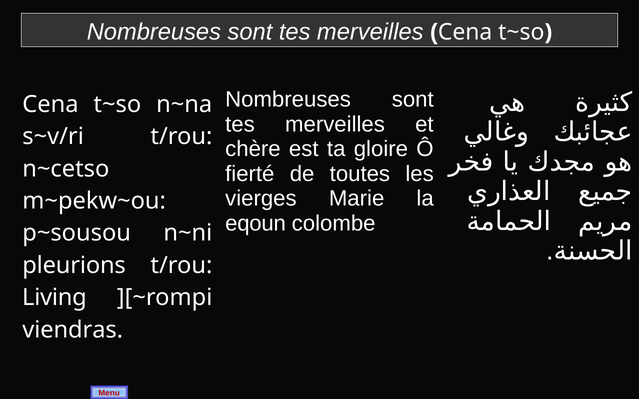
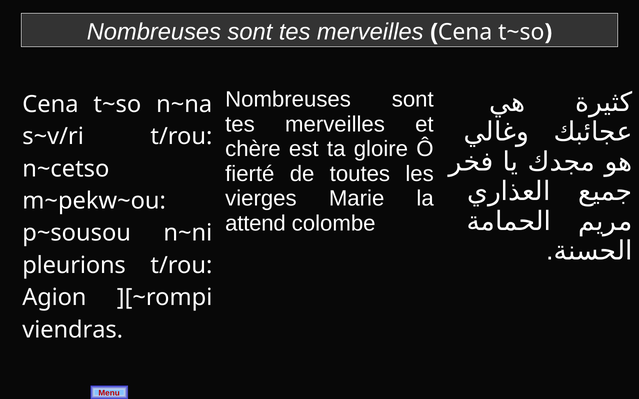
eqoun: eqoun -> attend
Living: Living -> Agion
